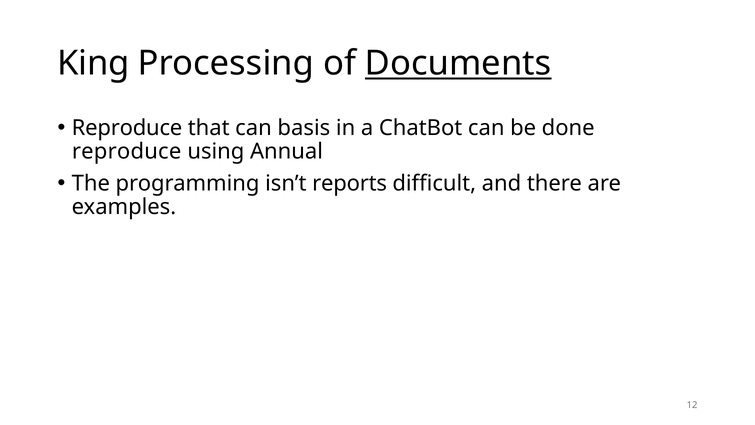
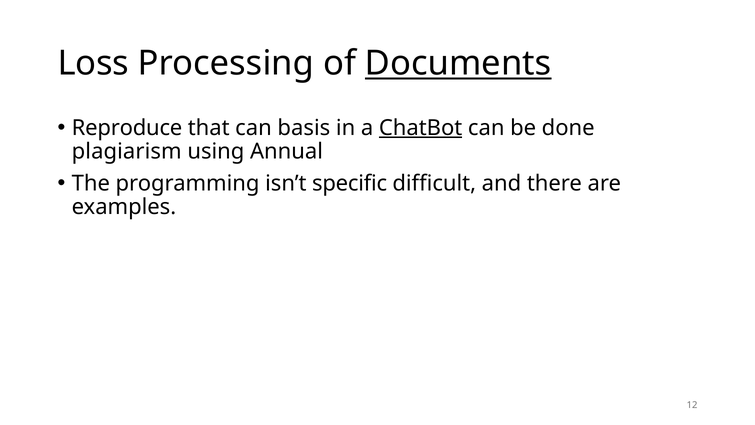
King: King -> Loss
ChatBot underline: none -> present
reproduce at (127, 151): reproduce -> plagiarism
reports: reports -> specific
